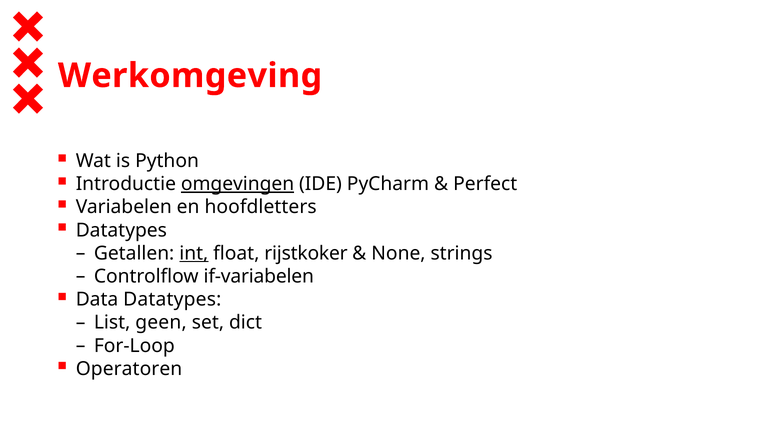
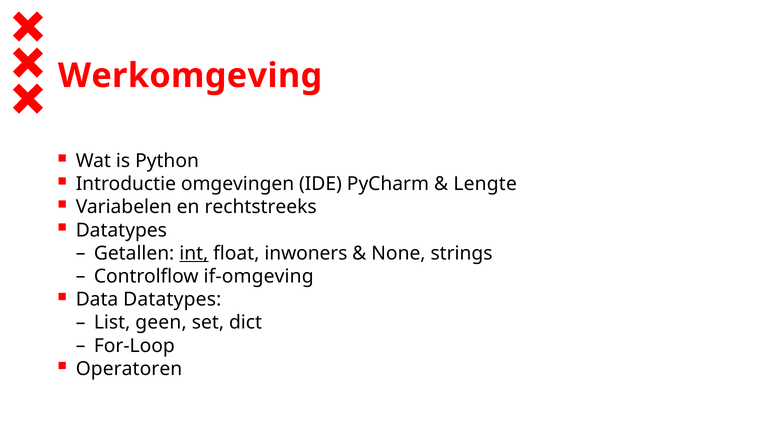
omgevingen underline: present -> none
Perfect: Perfect -> Lengte
hoofdletters: hoofdletters -> rechtstreeks
rijstkoker: rijstkoker -> inwoners
if-variabelen: if-variabelen -> if-omgeving
